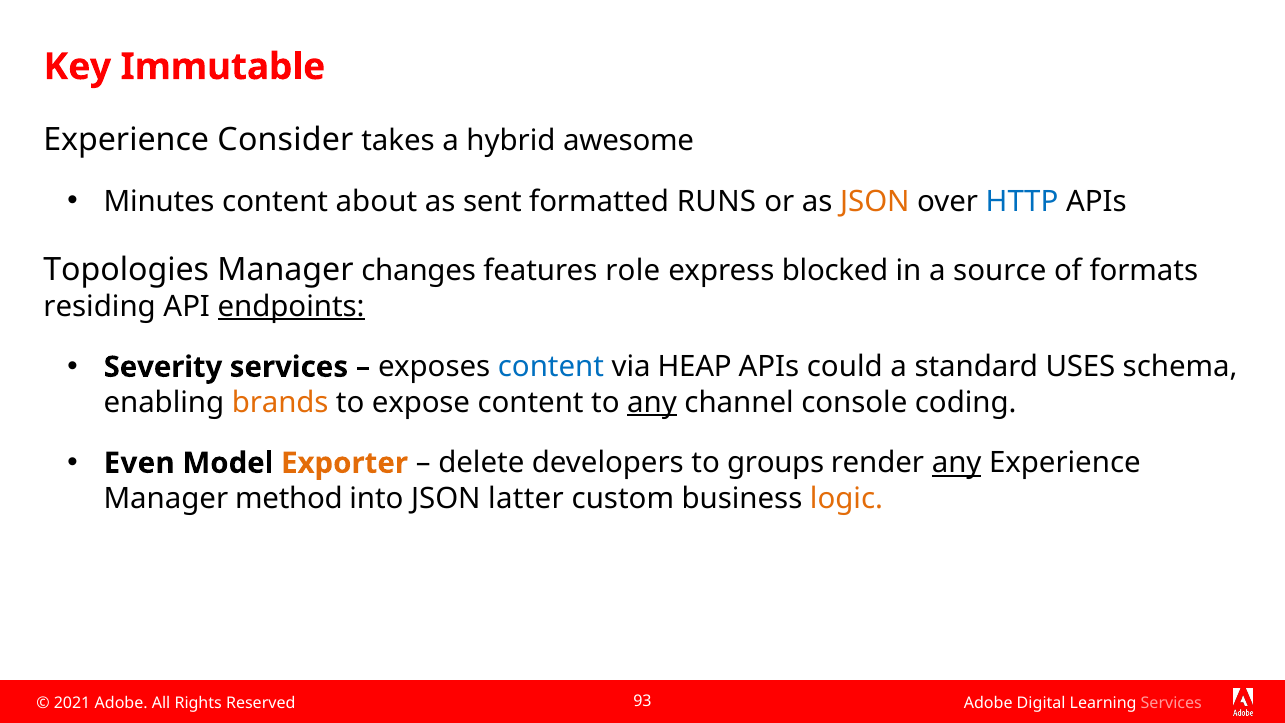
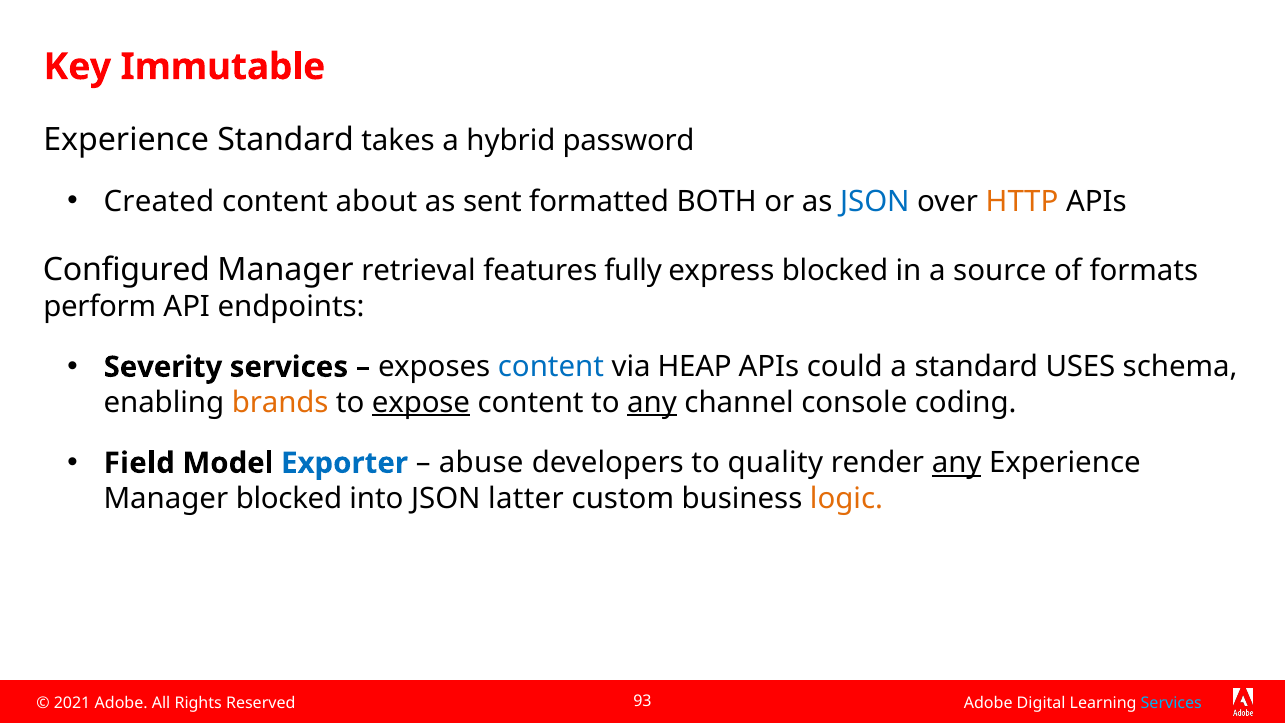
Experience Consider: Consider -> Standard
awesome: awesome -> password
Minutes: Minutes -> Created
RUNS: RUNS -> BOTH
JSON at (875, 202) colour: orange -> blue
HTTP colour: blue -> orange
Topologies: Topologies -> Configured
changes: changes -> retrieval
role: role -> fully
residing: residing -> perform
endpoints underline: present -> none
expose underline: none -> present
Even: Even -> Field
Exporter colour: orange -> blue
delete: delete -> abuse
groups: groups -> quality
Manager method: method -> blocked
Services at (1171, 703) colour: pink -> light blue
